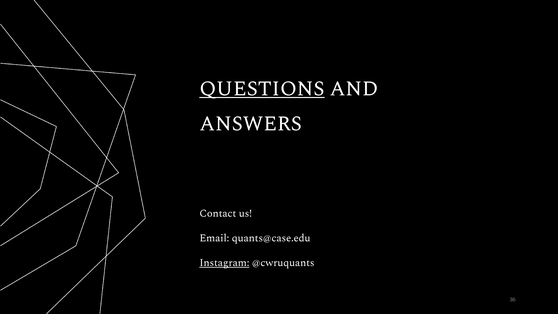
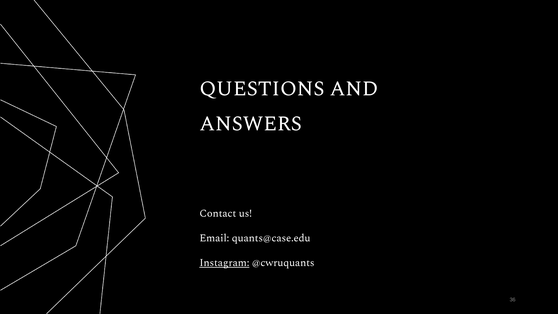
QUESTIONS underline: present -> none
